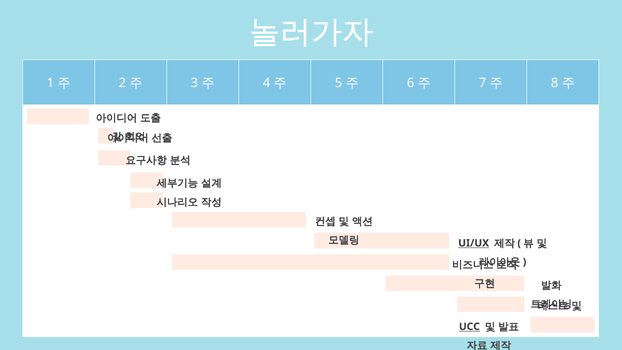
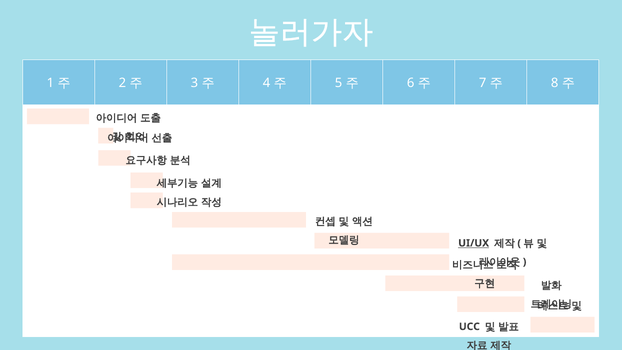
UCC underline: present -> none
